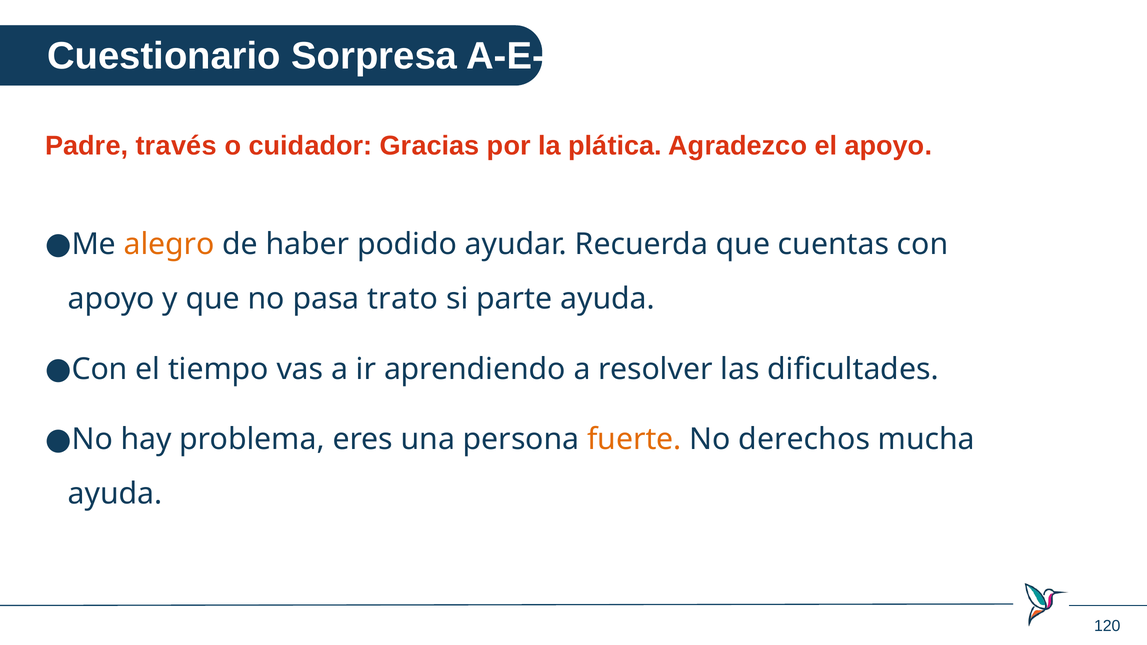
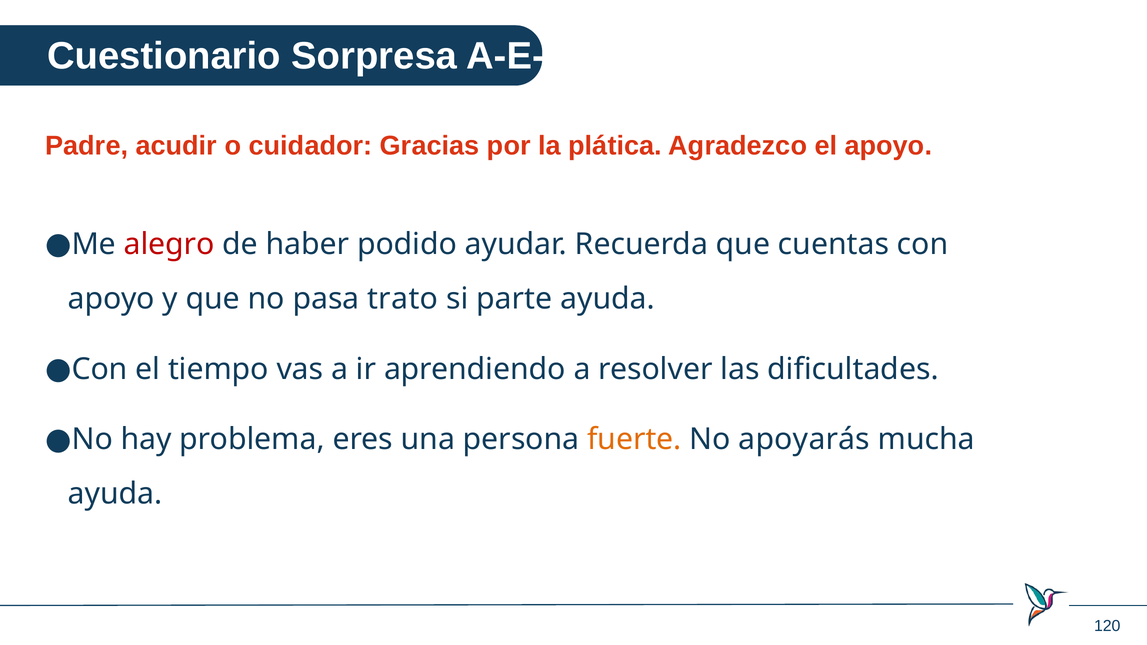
través: través -> acudir
alegro colour: orange -> red
derechos: derechos -> apoyarás
